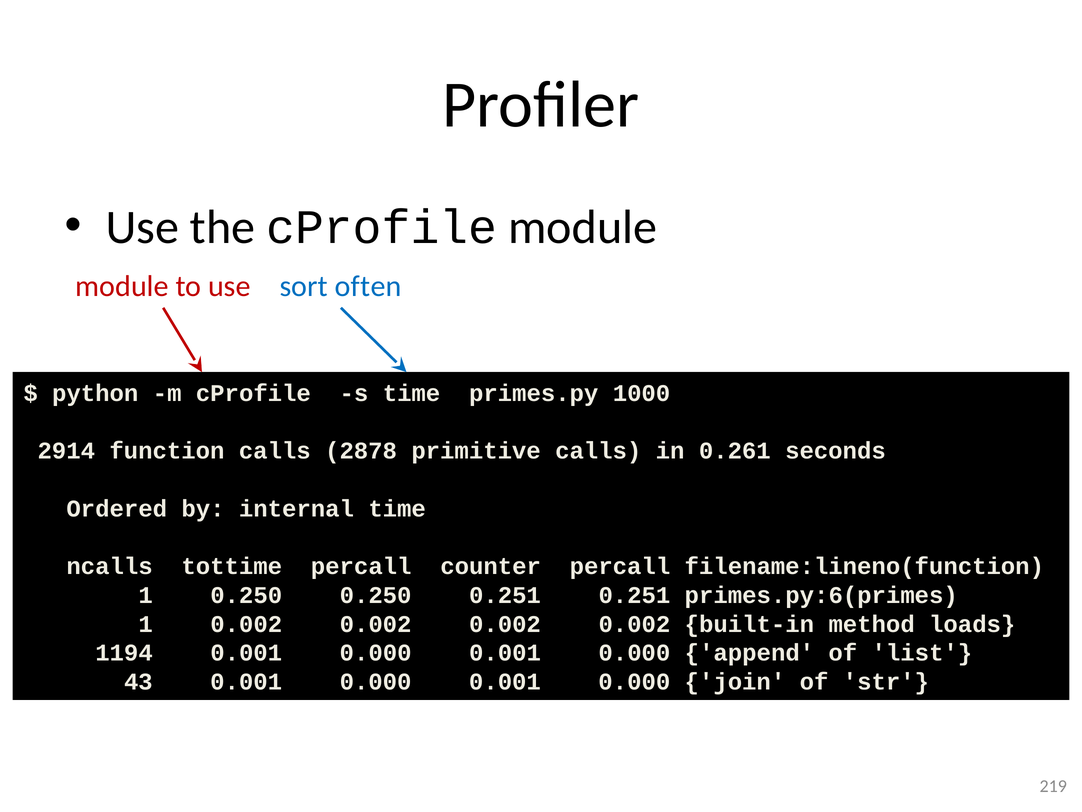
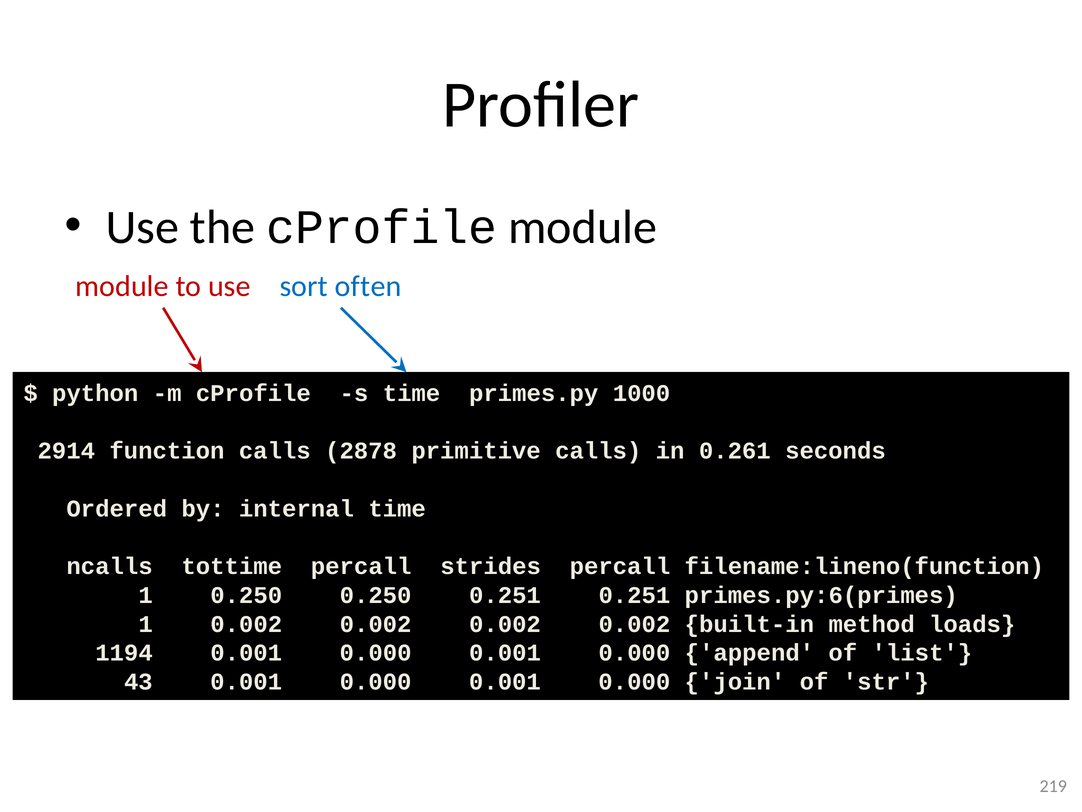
counter: counter -> strides
